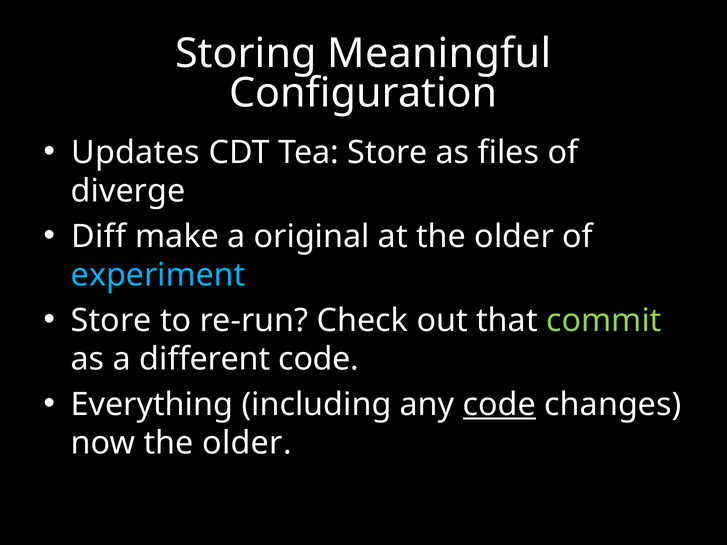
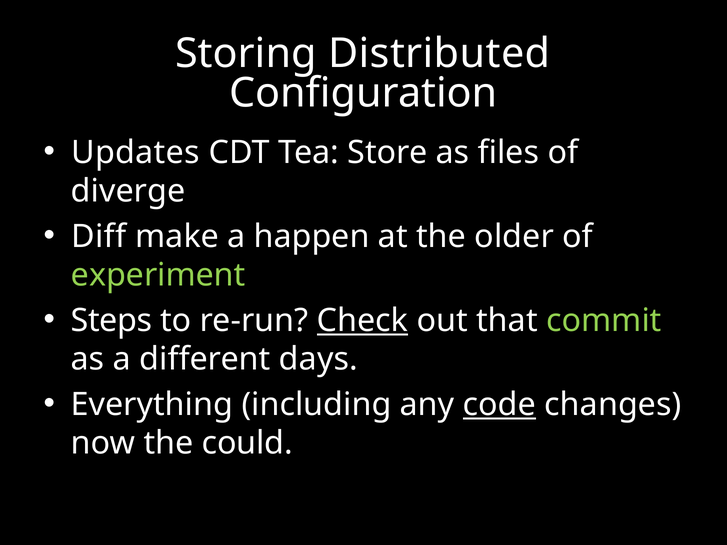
Meaningful: Meaningful -> Distributed
original: original -> happen
experiment colour: light blue -> light green
Store at (111, 321): Store -> Steps
Check underline: none -> present
different code: code -> days
now the older: older -> could
